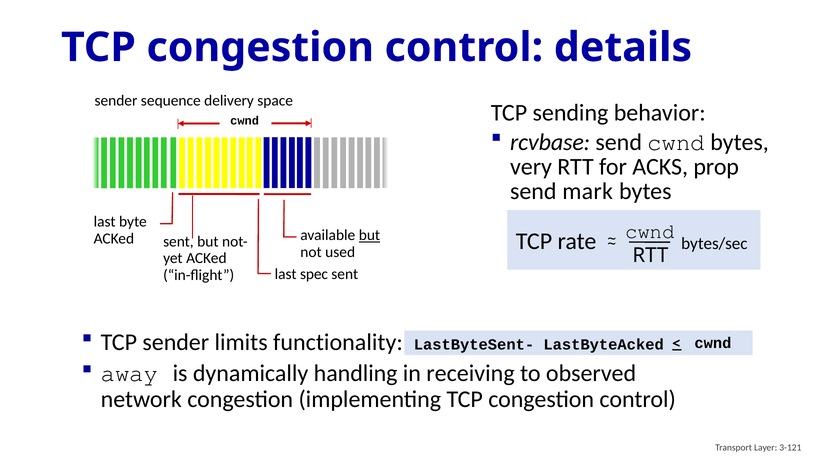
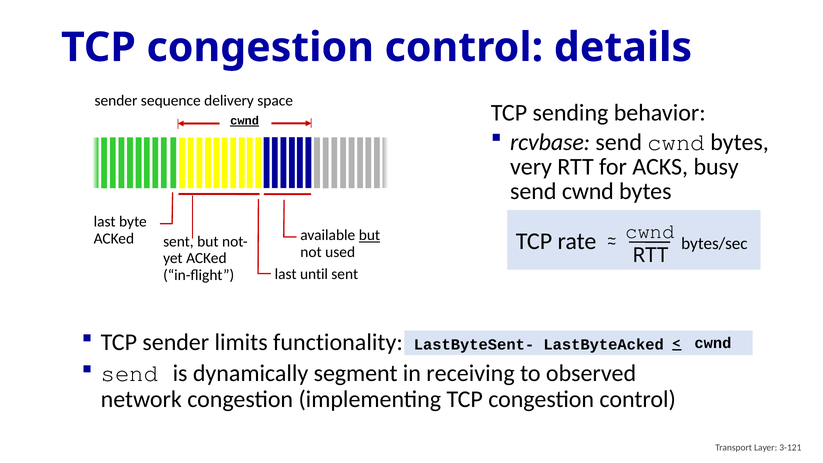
cwnd at (245, 121) underline: none -> present
prop: prop -> busy
mark at (588, 191): mark -> cwnd
spec: spec -> until
away at (129, 373): away -> send
handling: handling -> segment
